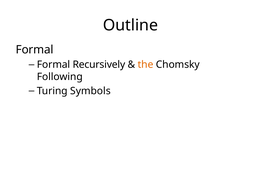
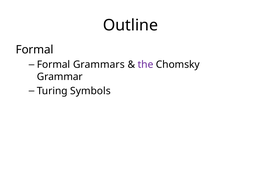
Recursively: Recursively -> Grammars
the colour: orange -> purple
Following: Following -> Grammar
